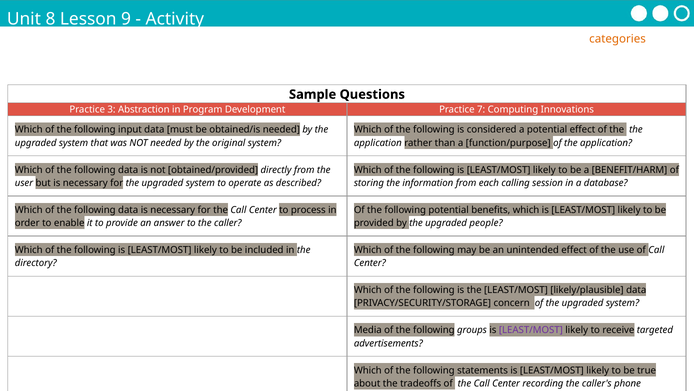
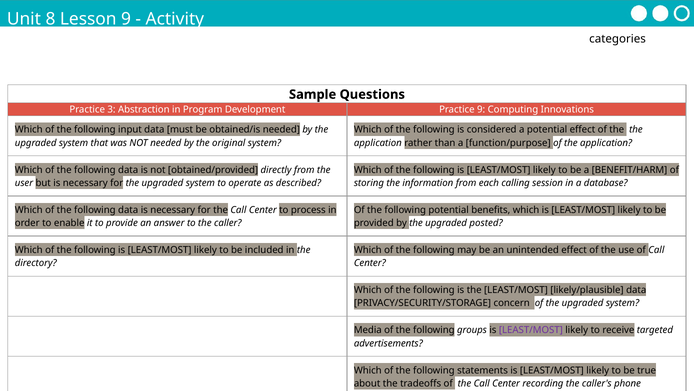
categories colour: orange -> black
Practice 7: 7 -> 9
people: people -> posted
